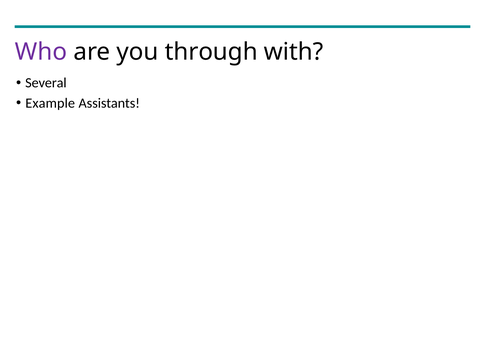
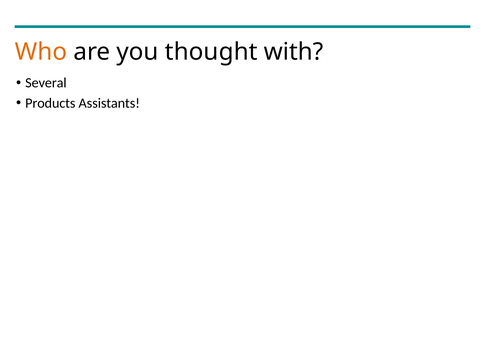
Who colour: purple -> orange
through: through -> thought
Example: Example -> Products
